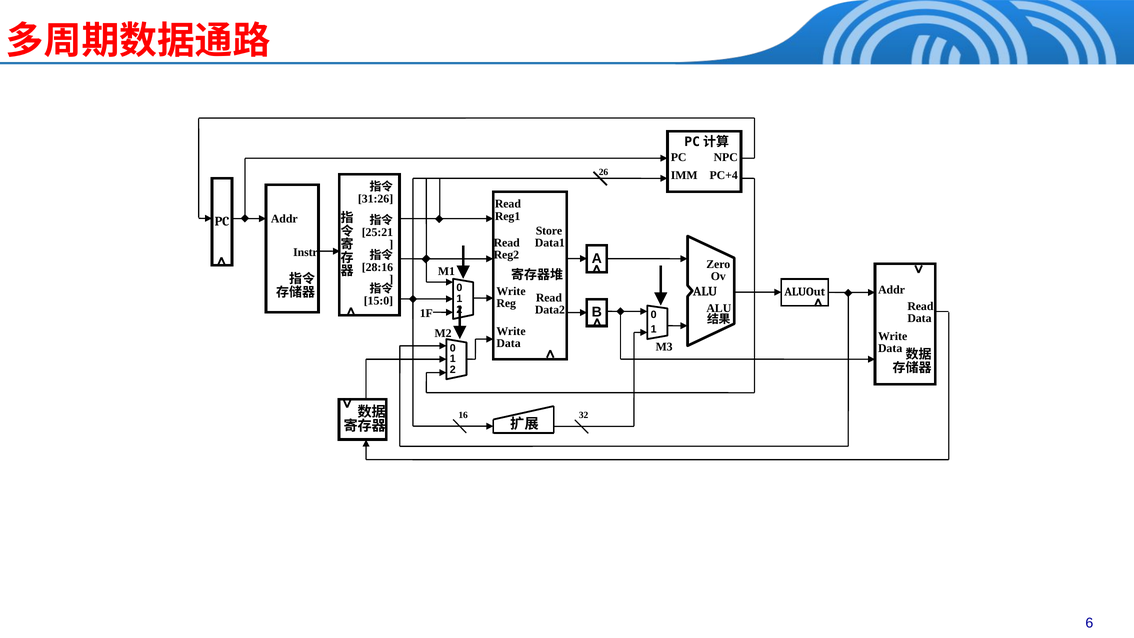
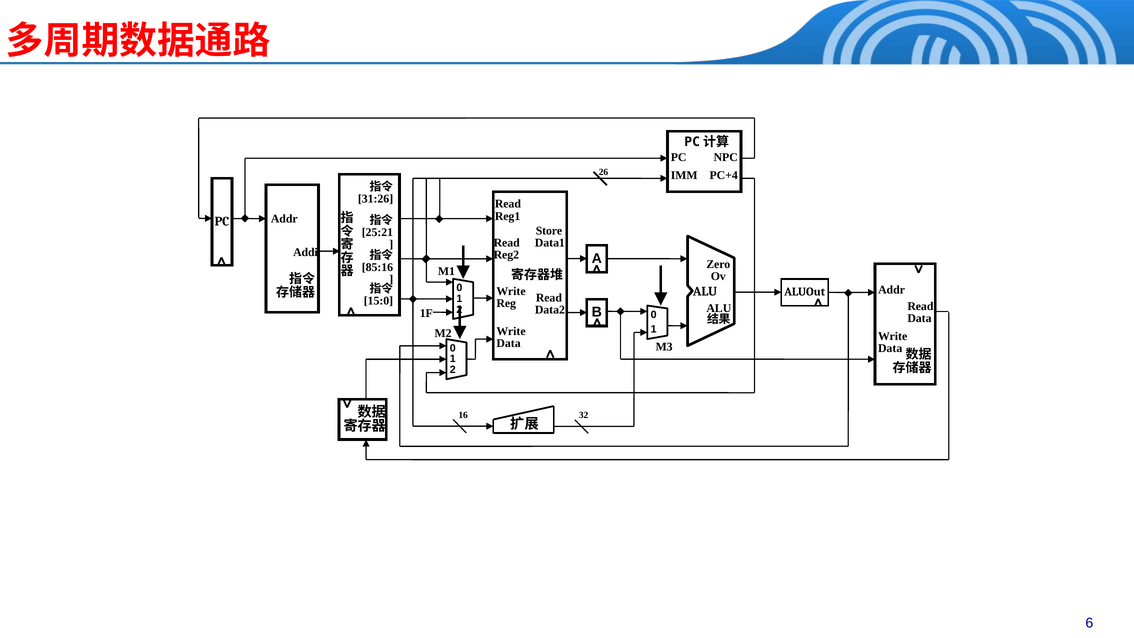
Instr: Instr -> Addi
28:16: 28:16 -> 85:16
